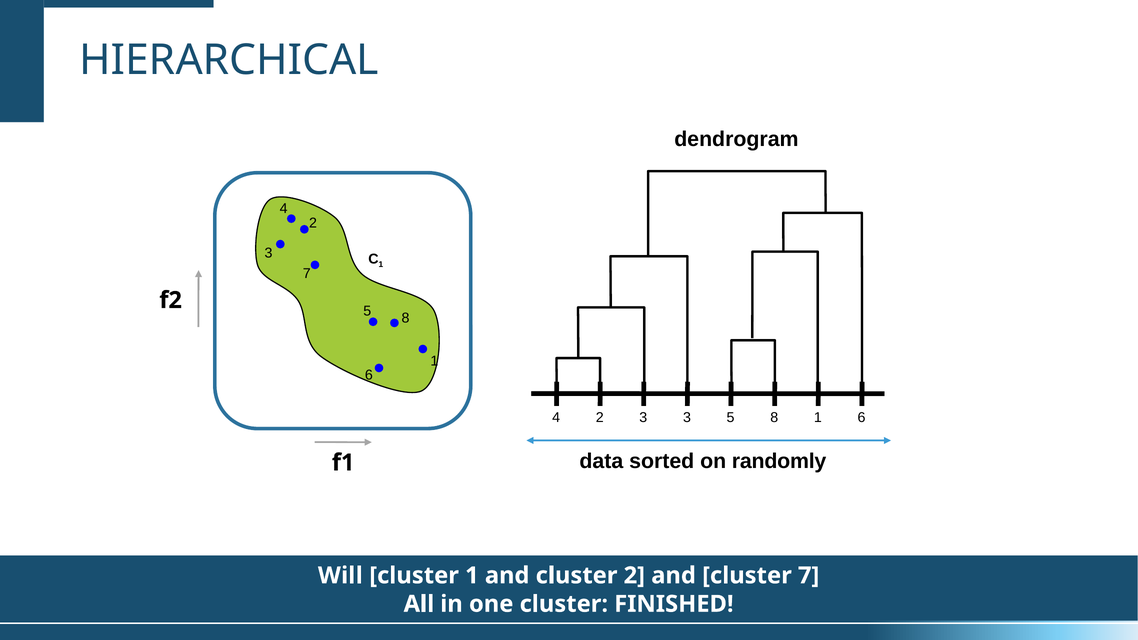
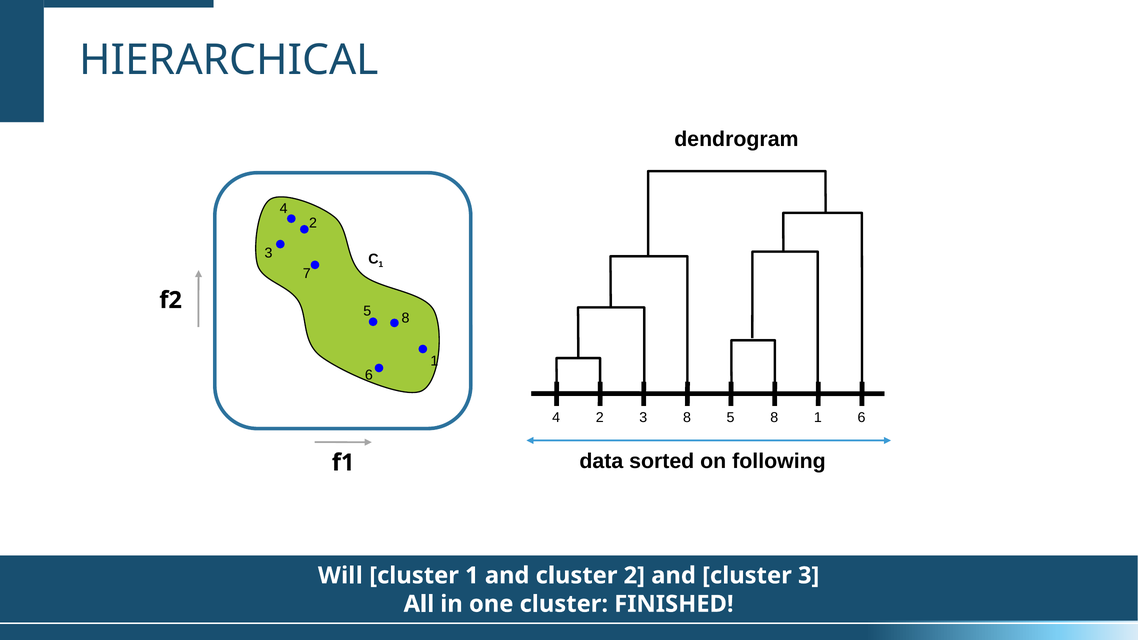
3 3: 3 -> 8
randomly: randomly -> following
cluster 7: 7 -> 3
